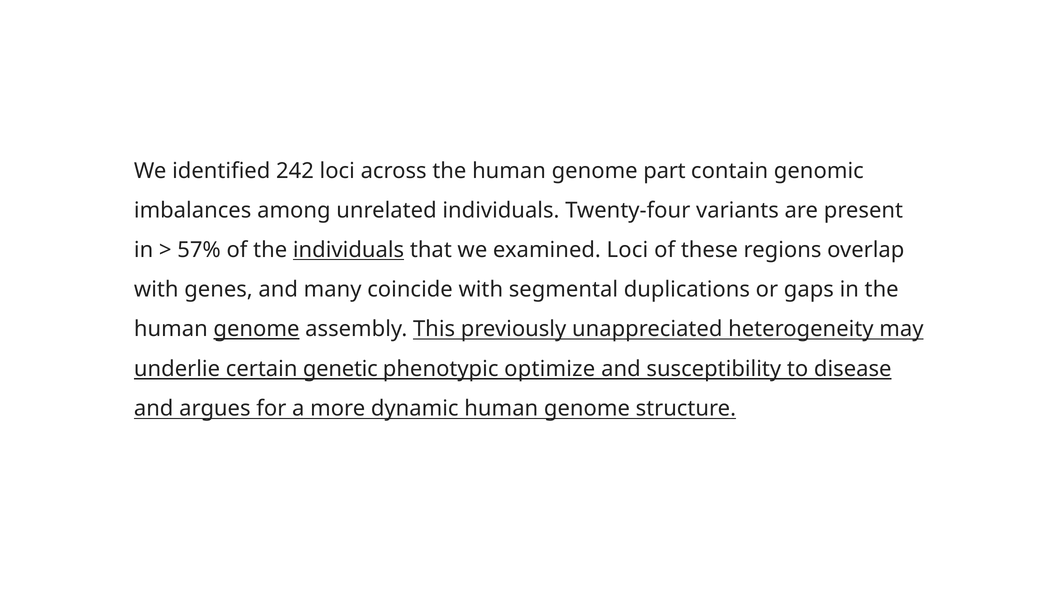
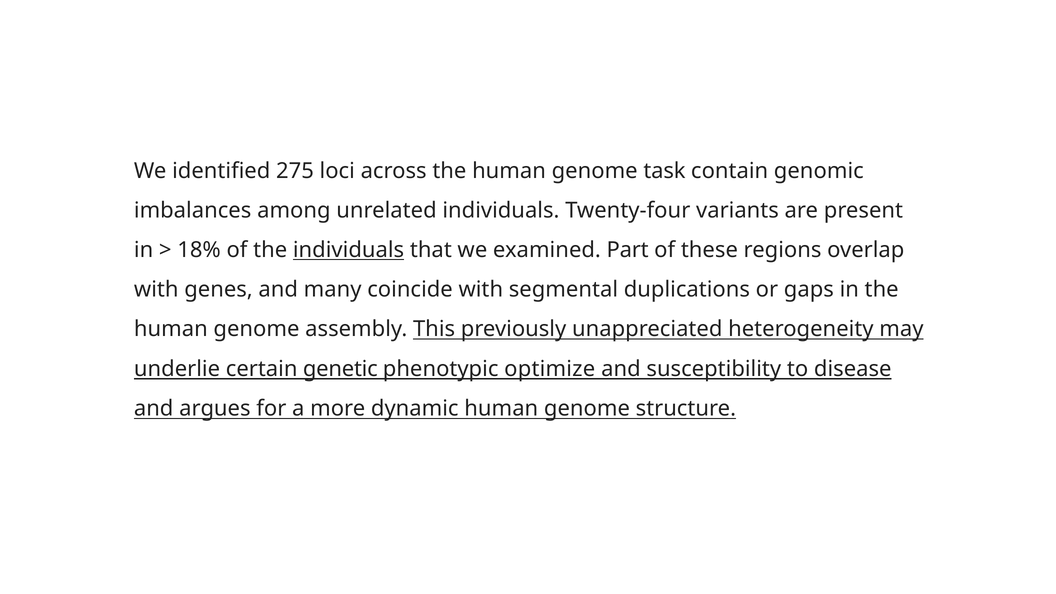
242: 242 -> 275
part: part -> task
57%: 57% -> 18%
examined Loci: Loci -> Part
genome at (256, 329) underline: present -> none
